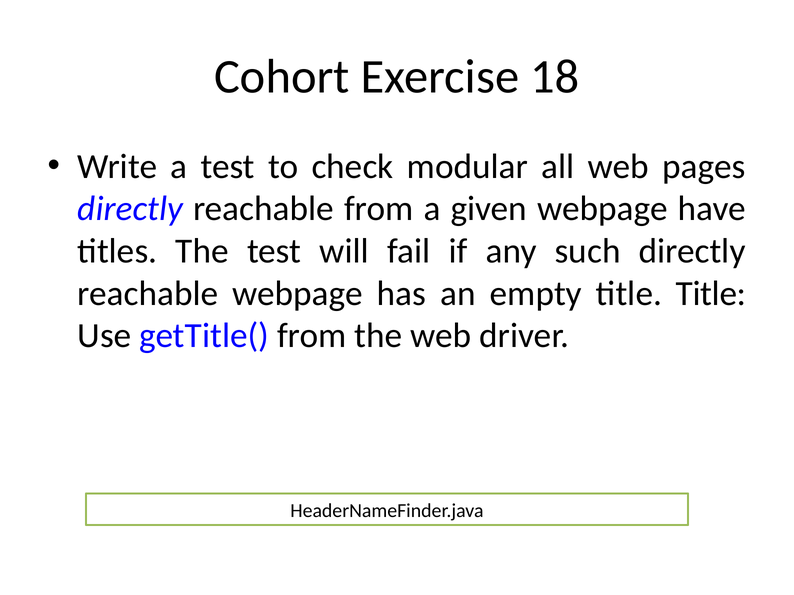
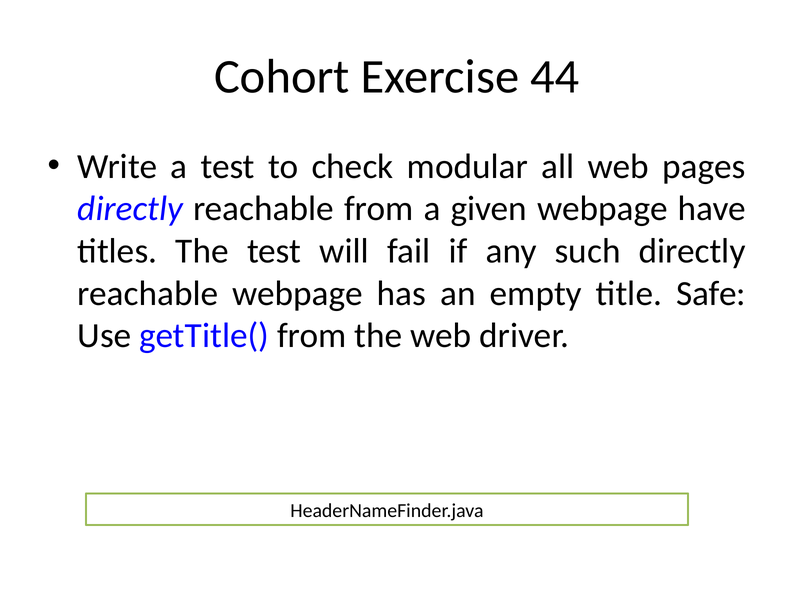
18: 18 -> 44
title Title: Title -> Safe
